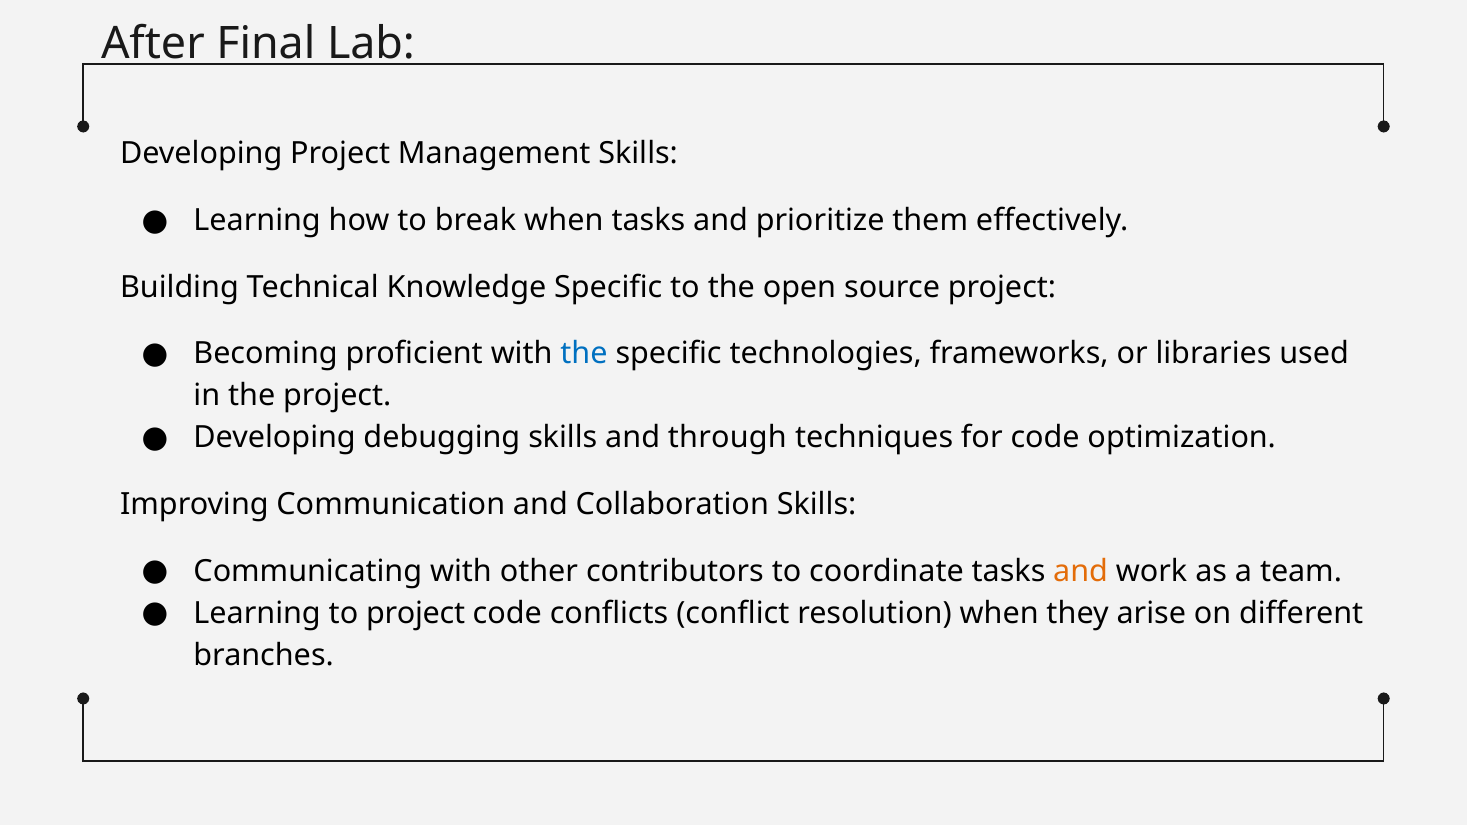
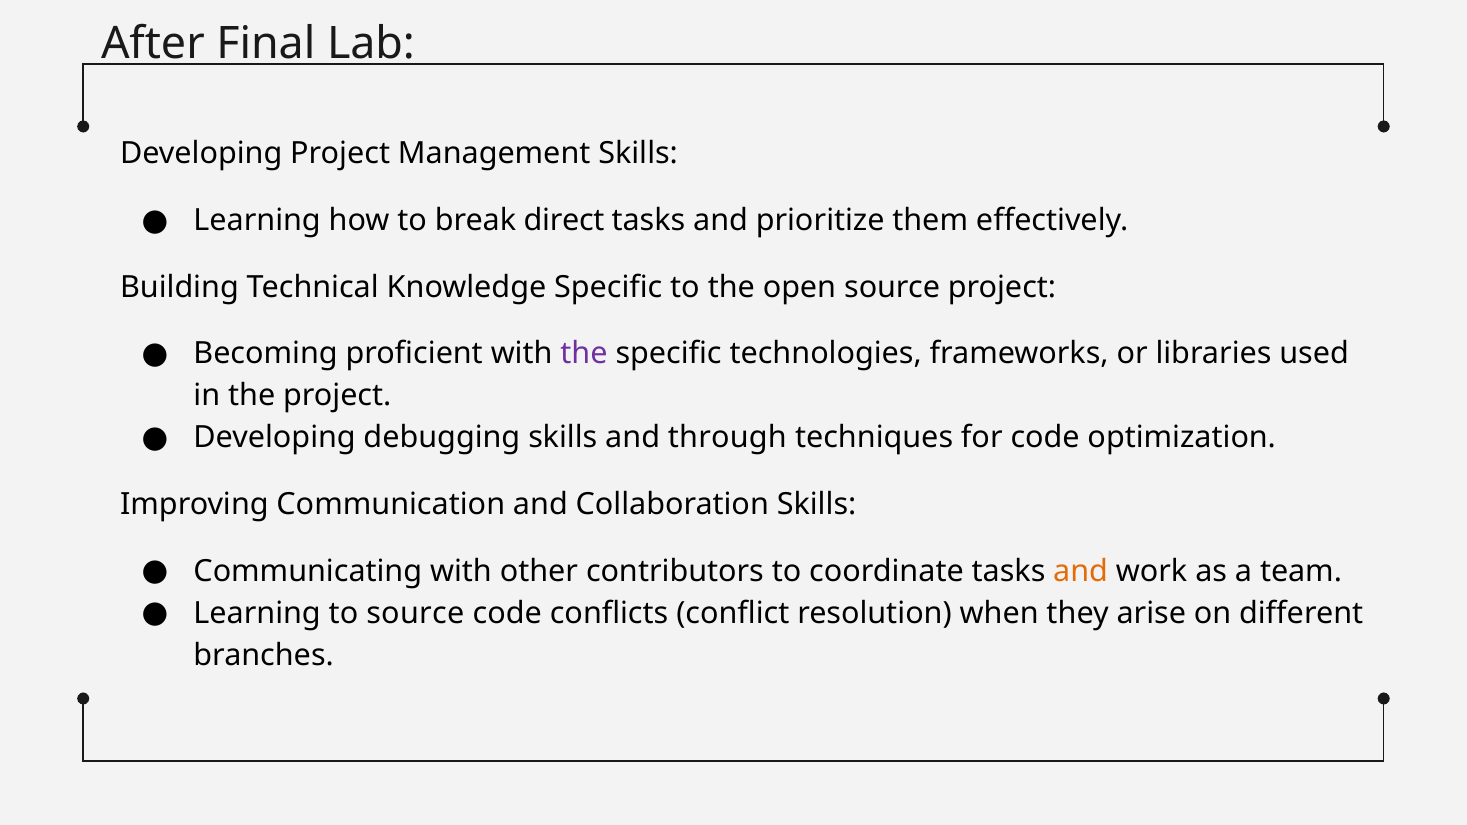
break when: when -> direct
the at (584, 354) colour: blue -> purple
to project: project -> source
